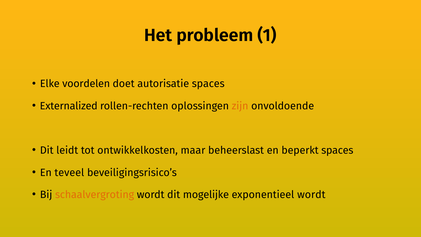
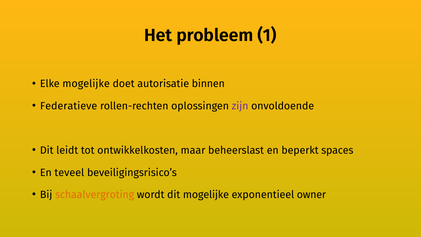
Elke voordelen: voordelen -> mogelijke
autorisatie spaces: spaces -> binnen
Externalized: Externalized -> Federatieve
zijn colour: orange -> purple
exponentieel wordt: wordt -> owner
